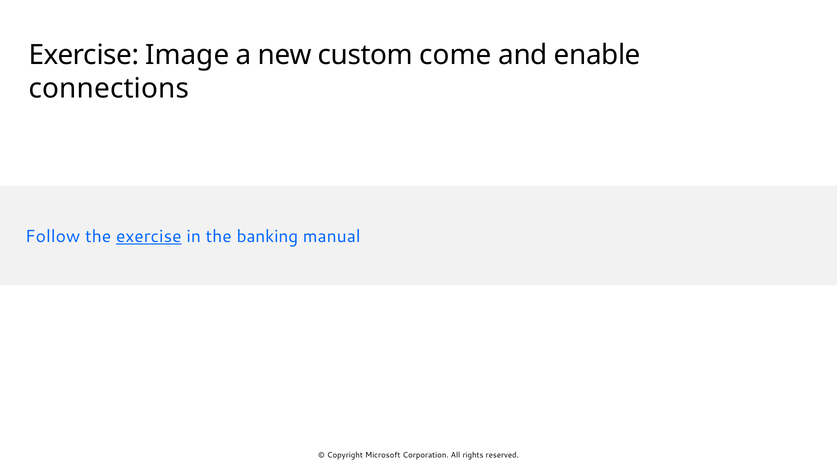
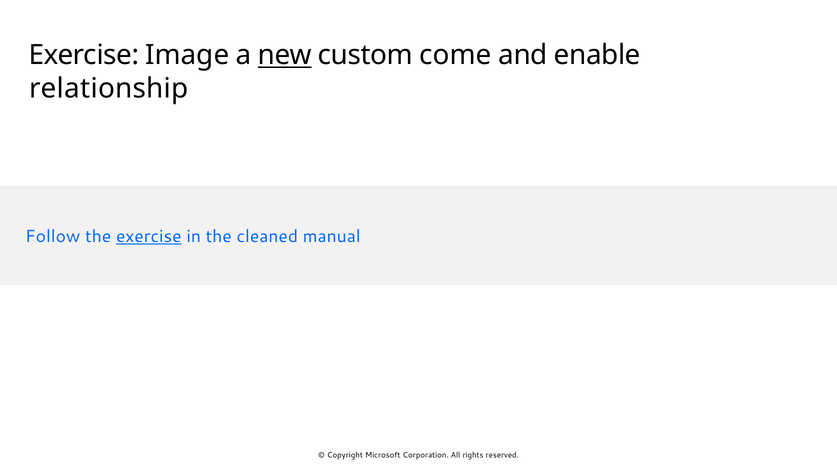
new underline: none -> present
connections: connections -> relationship
banking: banking -> cleaned
